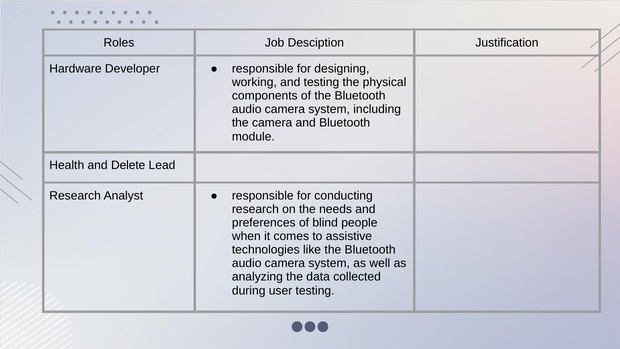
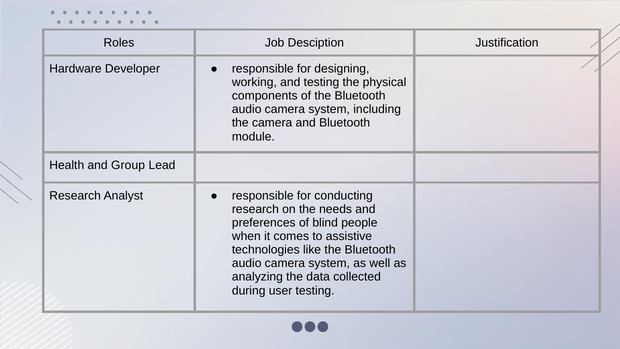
Delete: Delete -> Group
